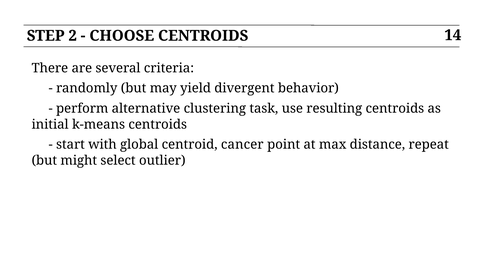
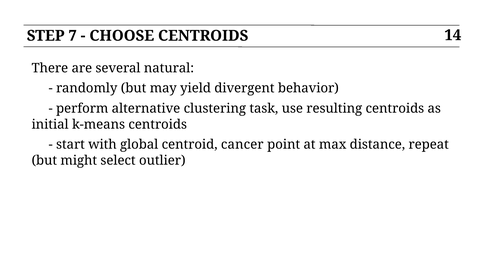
2: 2 -> 7
criteria: criteria -> natural
